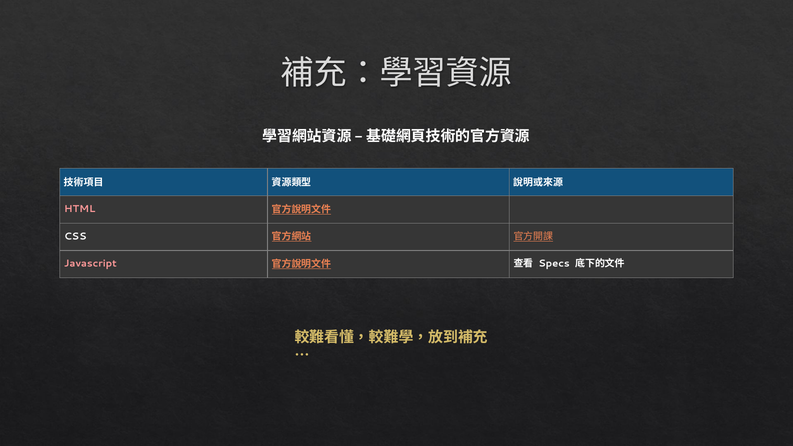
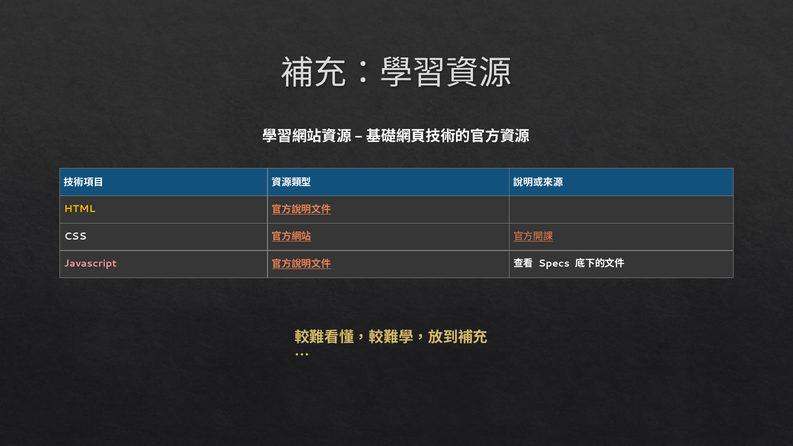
HTML colour: pink -> yellow
